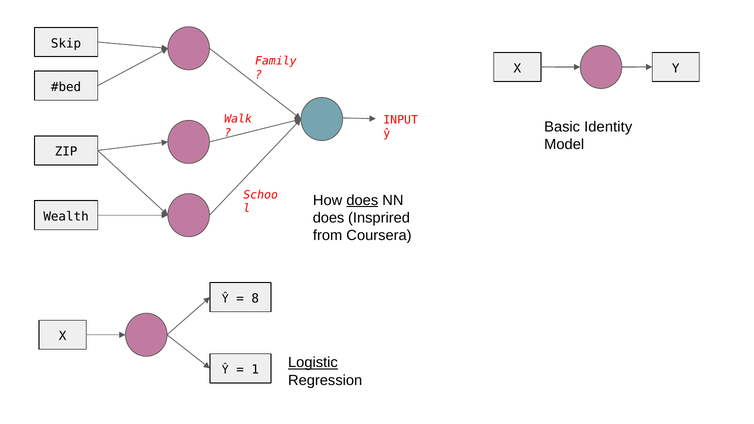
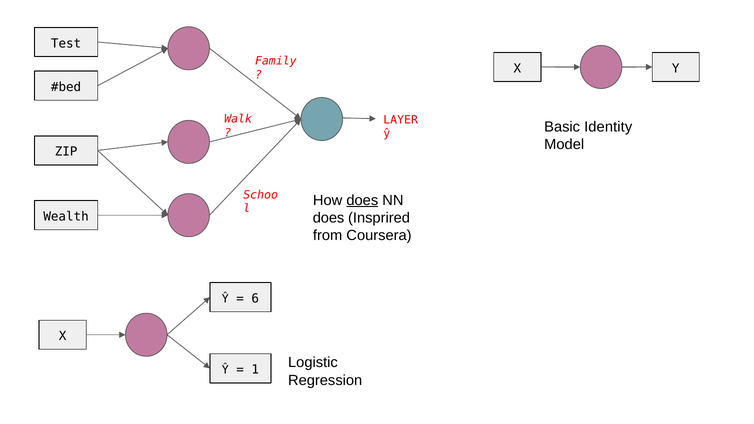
Skip: Skip -> Test
INPUT: INPUT -> LAYER
8: 8 -> 6
Logistic underline: present -> none
